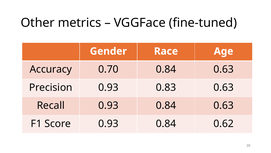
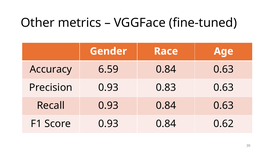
0.70: 0.70 -> 6.59
